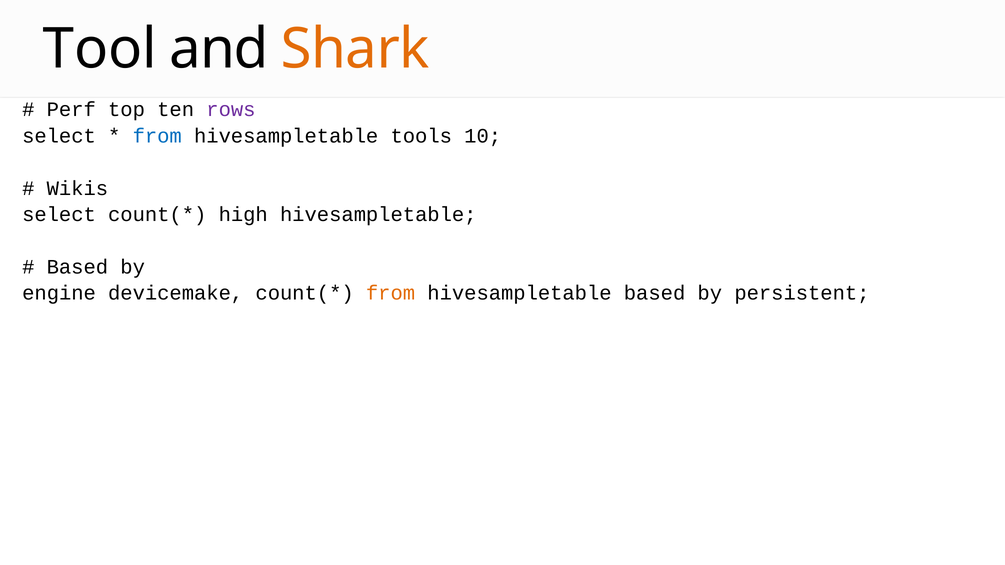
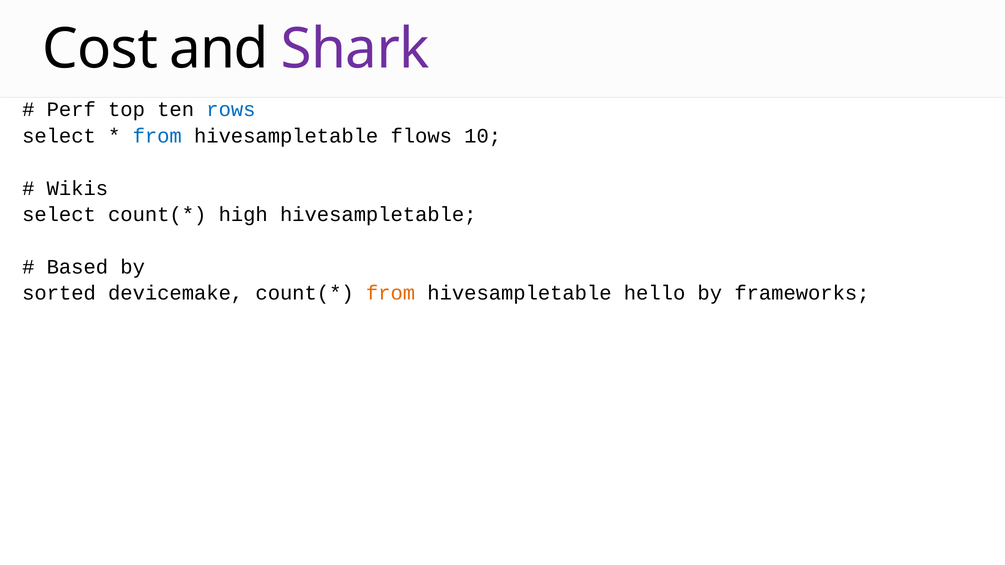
Tool: Tool -> Cost
Shark colour: orange -> purple
rows colour: purple -> blue
tools: tools -> flows
engine: engine -> sorted
hivesampletable based: based -> hello
persistent: persistent -> frameworks
